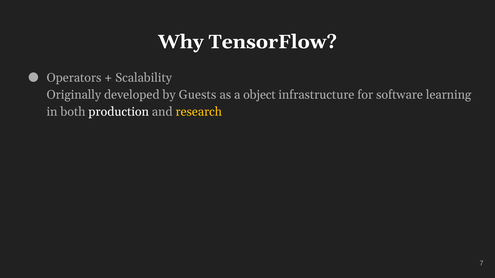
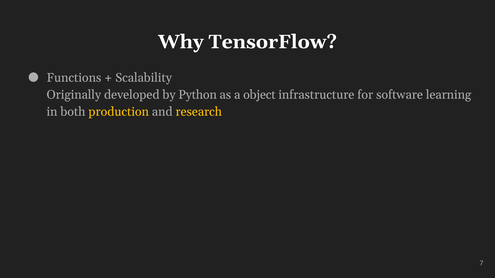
Operators: Operators -> Functions
Guests: Guests -> Python
production colour: white -> yellow
